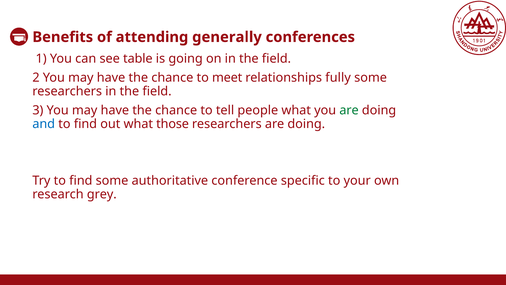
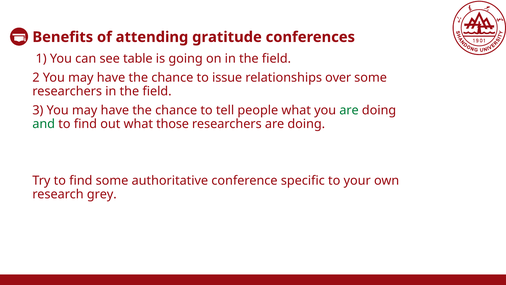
generally: generally -> gratitude
meet: meet -> issue
fully: fully -> over
and colour: blue -> green
